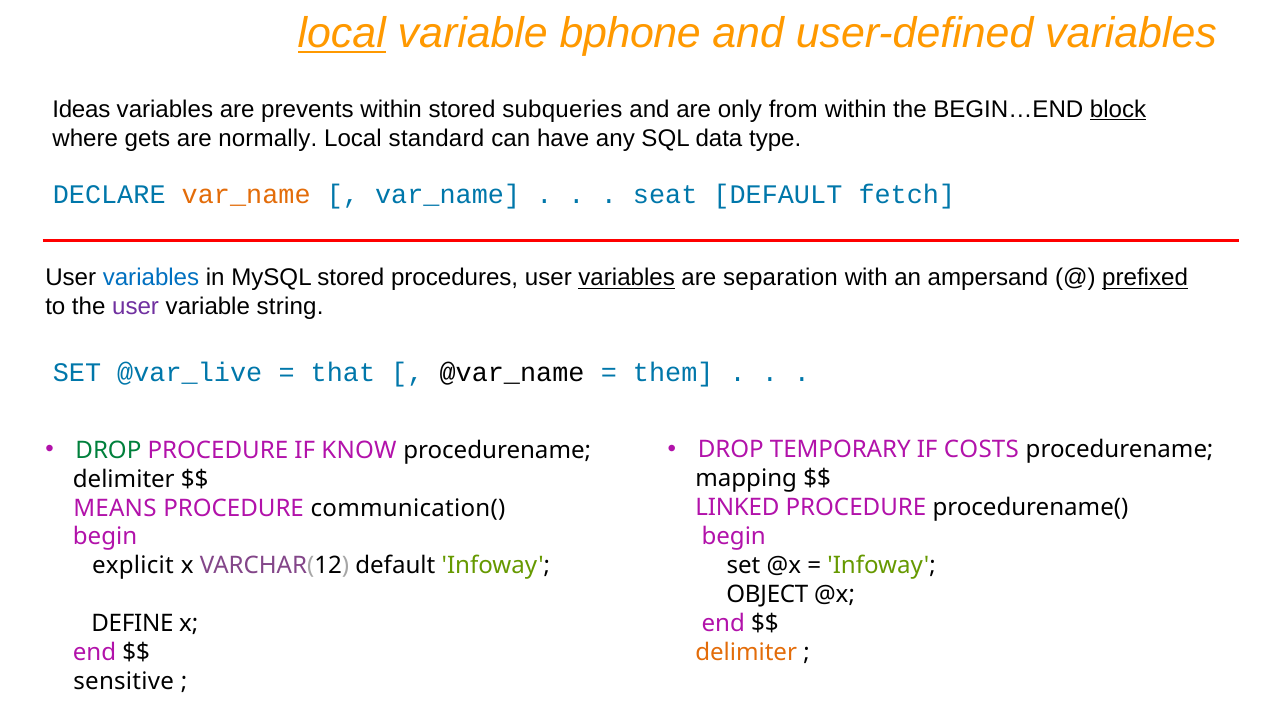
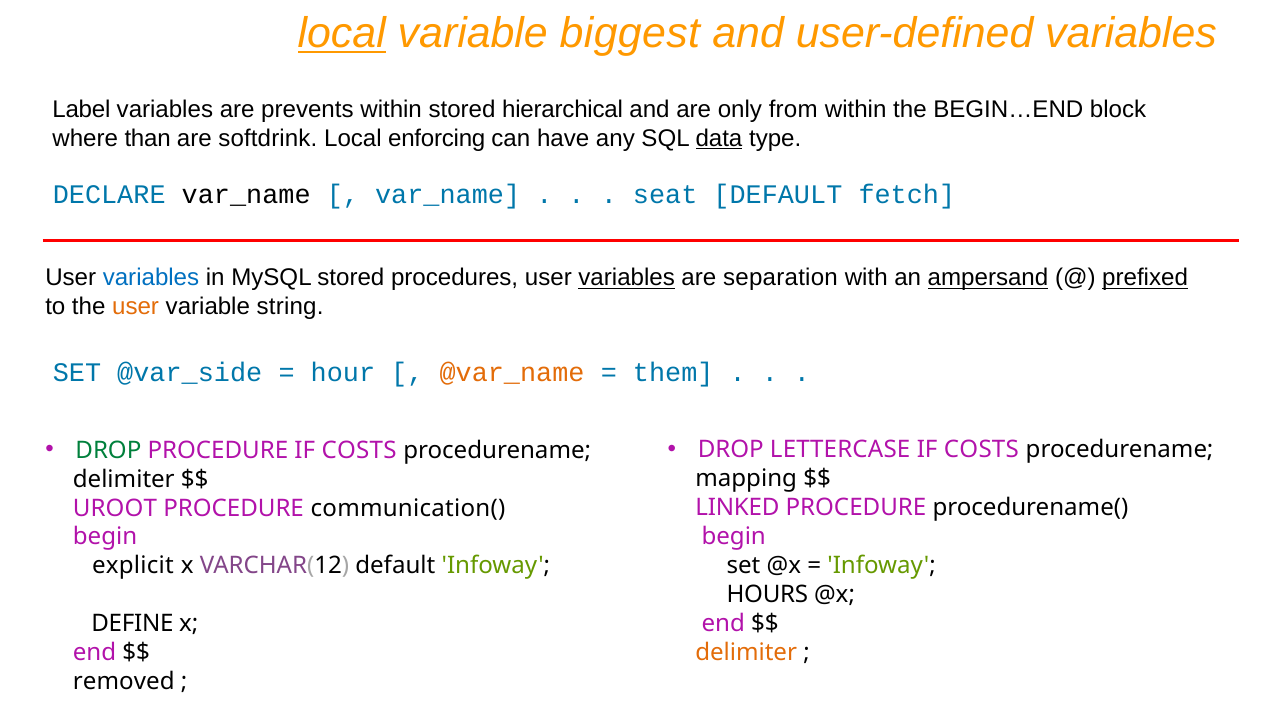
bphone: bphone -> biggest
Ideas: Ideas -> Label
subqueries: subqueries -> hierarchical
block underline: present -> none
gets: gets -> than
normally: normally -> softdrink
standard: standard -> enforcing
data underline: none -> present
var_name at (246, 194) colour: orange -> black
ampersand underline: none -> present
user at (136, 307) colour: purple -> orange
@var_live: @var_live -> @var_side
that: that -> hour
@var_name colour: black -> orange
TEMPORARY: TEMPORARY -> LETTERCASE
PROCEDURE IF KNOW: KNOW -> COSTS
MEANS: MEANS -> UROOT
OBJECT: OBJECT -> HOURS
sensitive: sensitive -> removed
